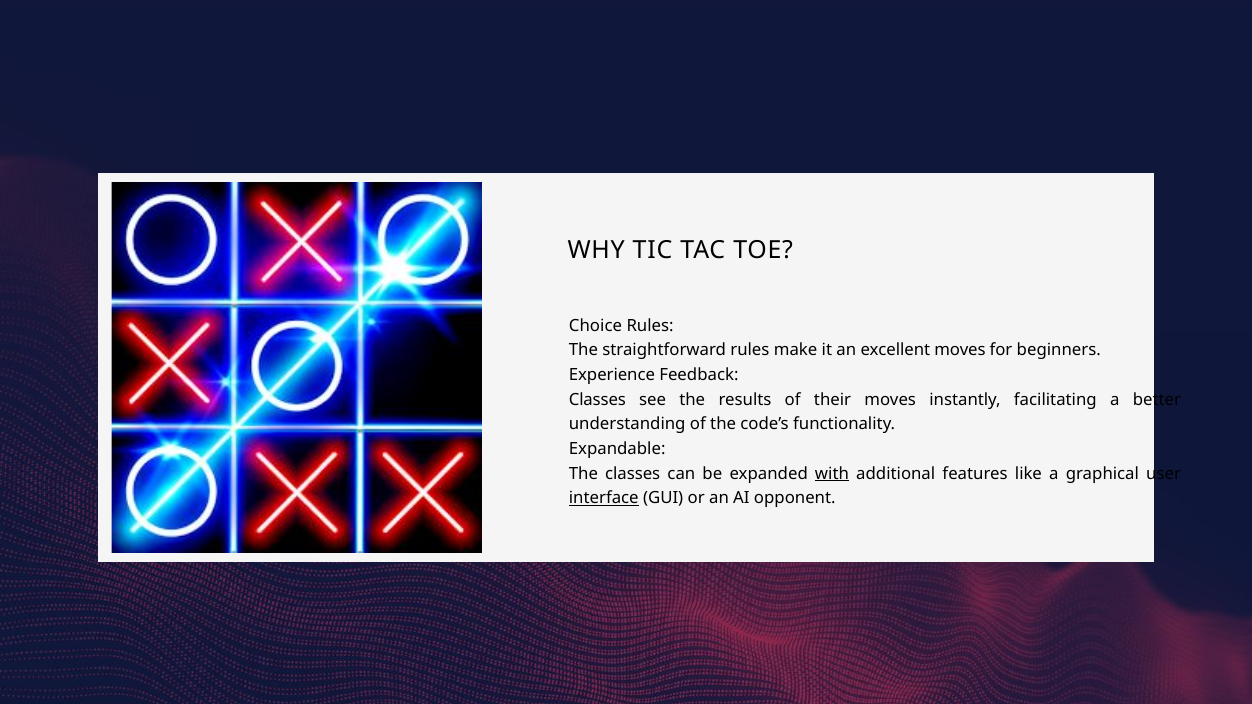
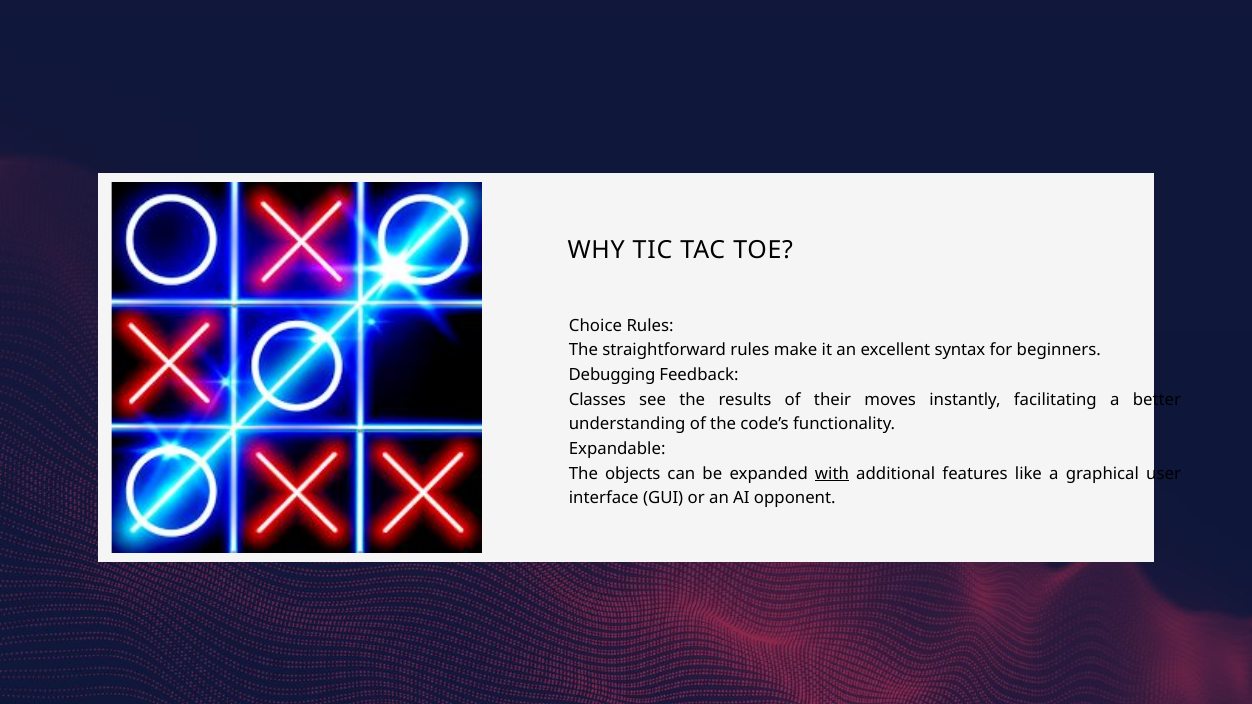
excellent moves: moves -> syntax
Experience: Experience -> Debugging
The classes: classes -> objects
interface underline: present -> none
